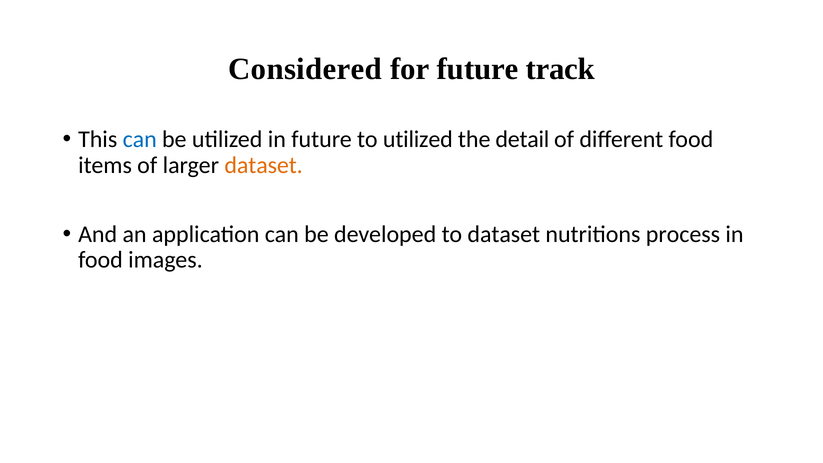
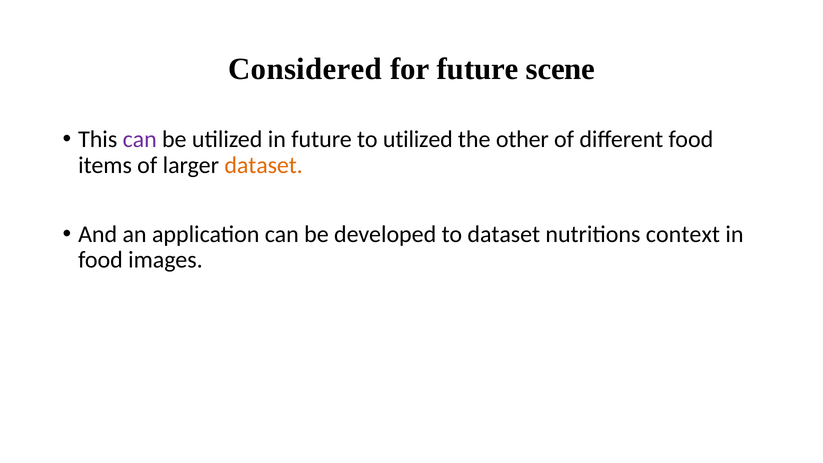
track: track -> scene
can at (140, 139) colour: blue -> purple
detail: detail -> other
process: process -> context
